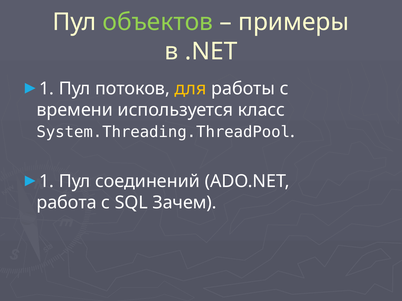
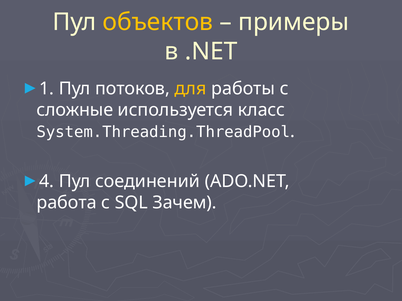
объектов colour: light green -> yellow
времени: времени -> сложные
1 at (47, 182): 1 -> 4
